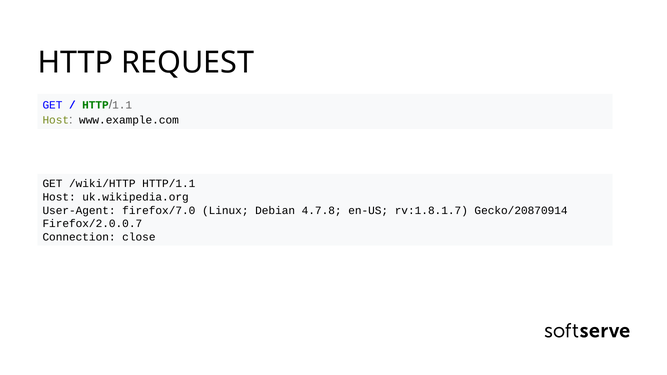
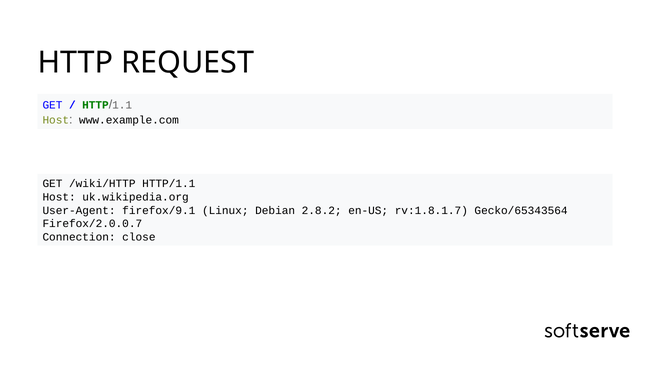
firefox/7.0: firefox/7.0 -> firefox/9.1
4.7.8: 4.7.8 -> 2.8.2
Gecko/20870914: Gecko/20870914 -> Gecko/65343564
